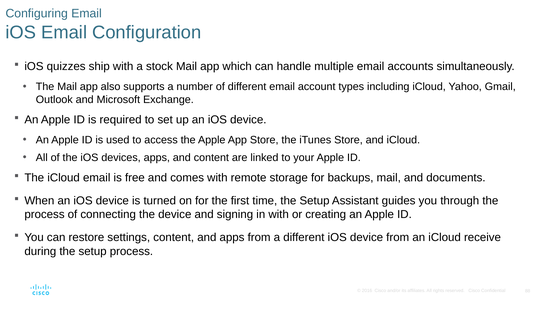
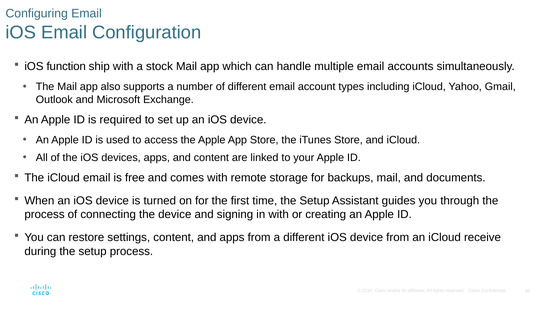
quizzes: quizzes -> function
